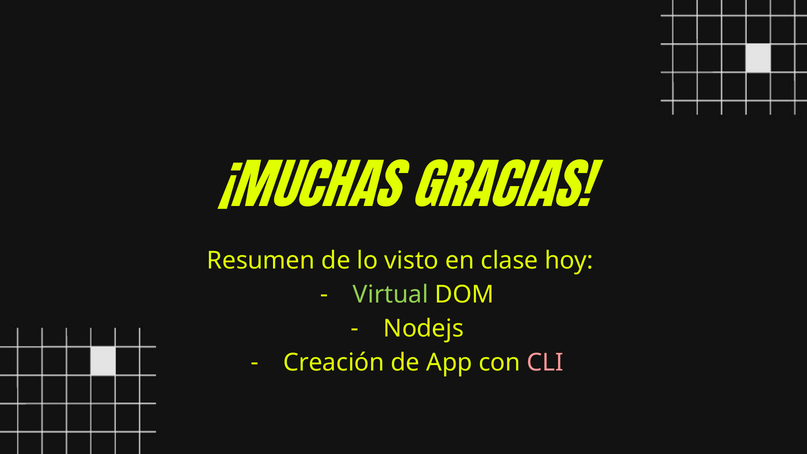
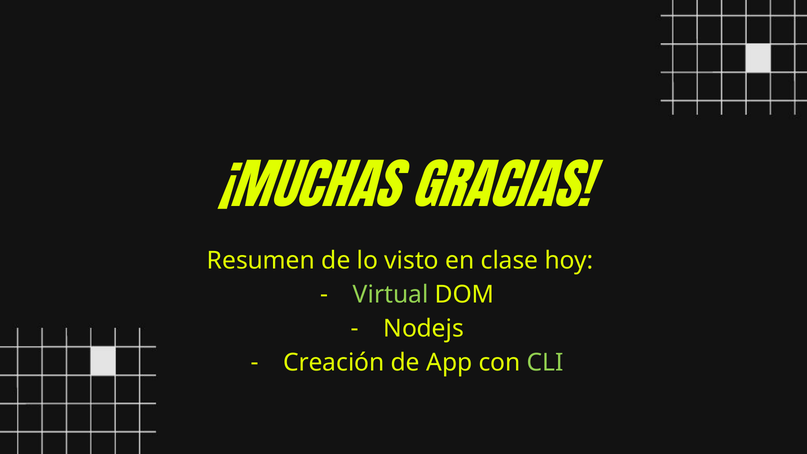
CLI colour: pink -> light green
